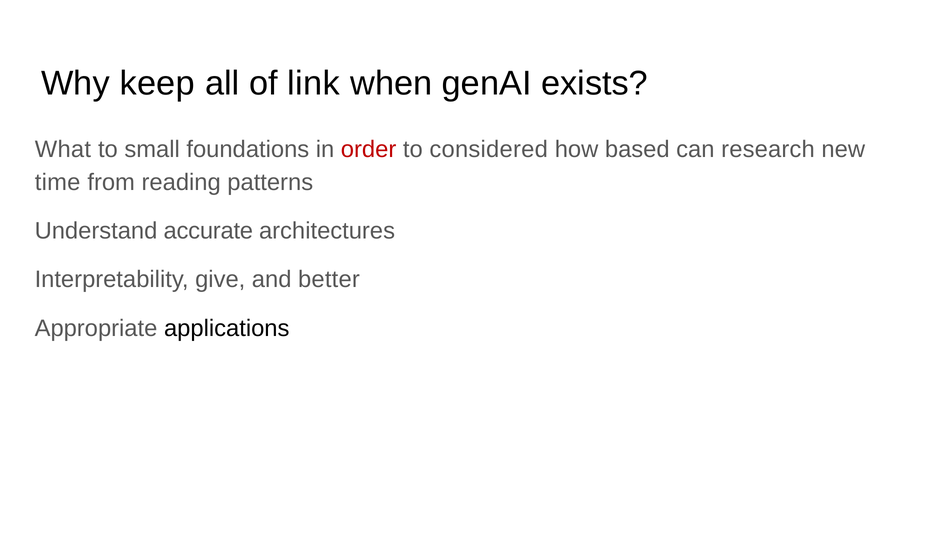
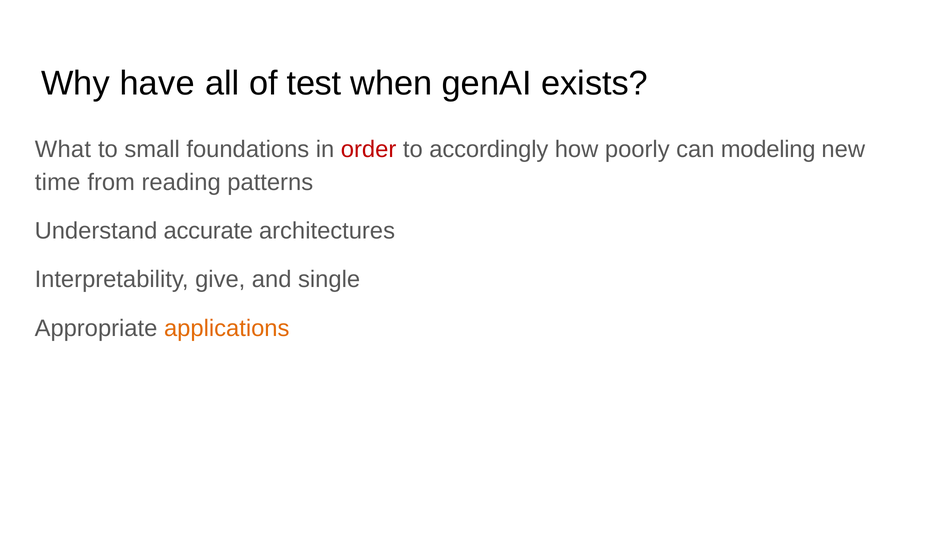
keep: keep -> have
link: link -> test
considered: considered -> accordingly
based: based -> poorly
research: research -> modeling
better: better -> single
applications colour: black -> orange
